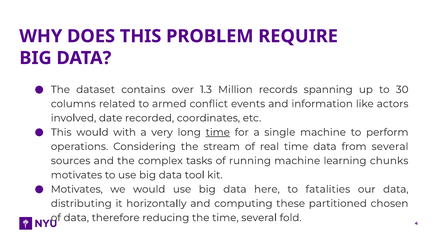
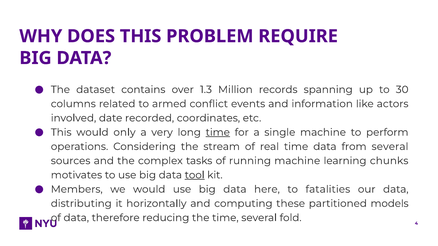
with: with -> only
tool underline: none -> present
Motivates at (77, 190): Motivates -> Members
chosen: chosen -> models
